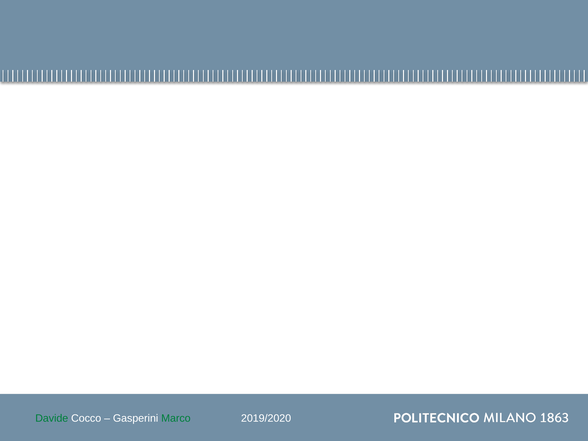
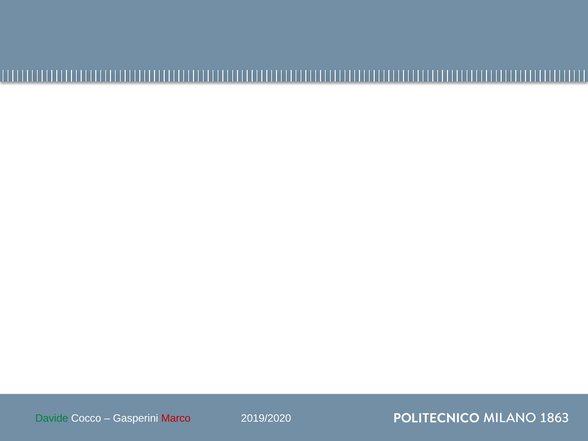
Marco colour: green -> red
